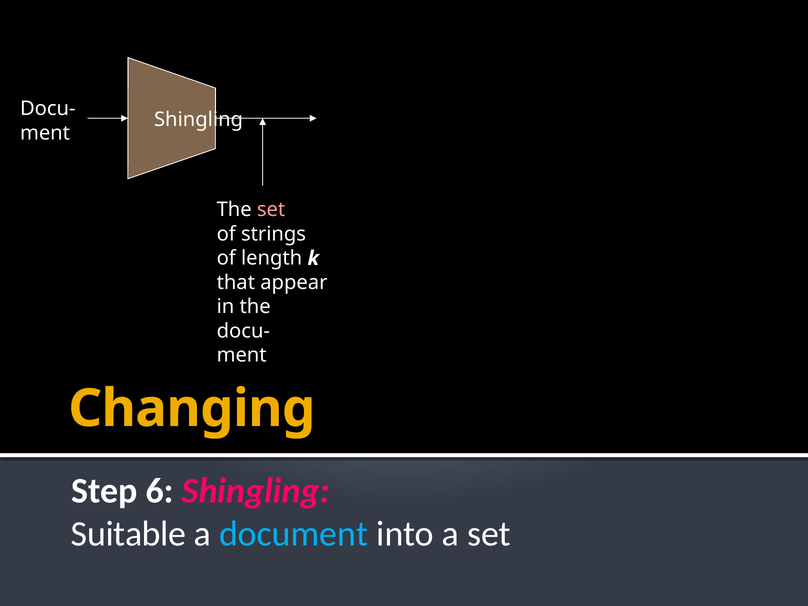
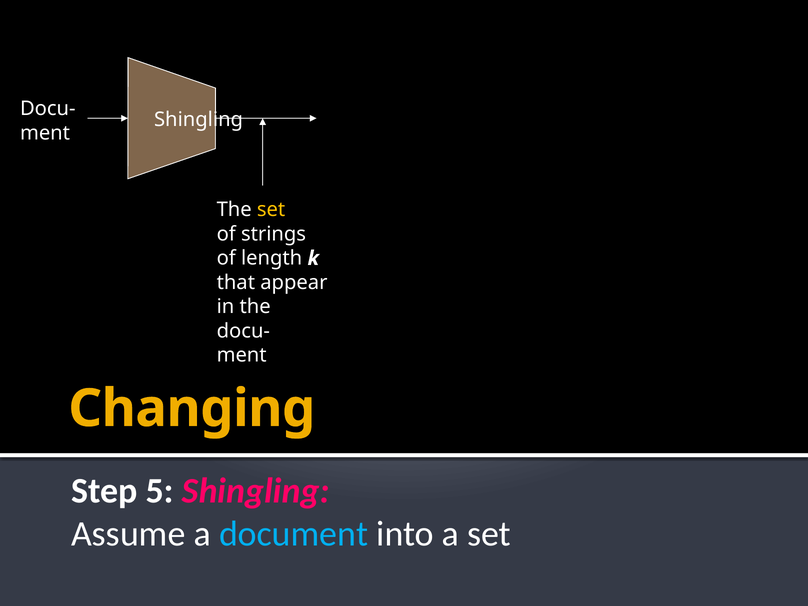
set at (271, 210) colour: pink -> yellow
6: 6 -> 5
Suitable: Suitable -> Assume
